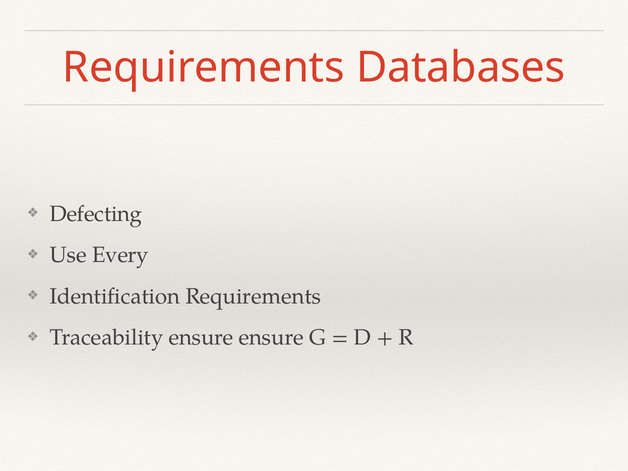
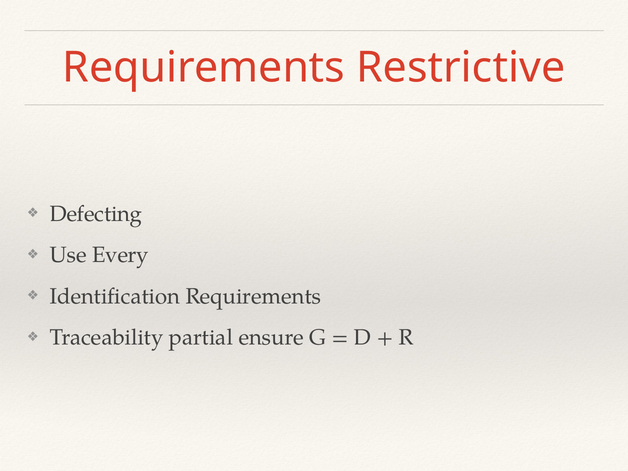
Databases: Databases -> Restrictive
Traceability ensure: ensure -> partial
